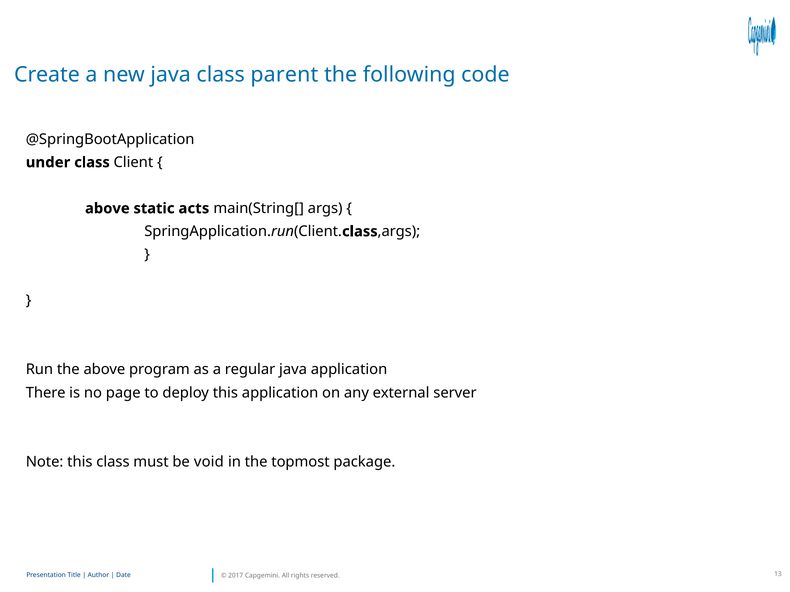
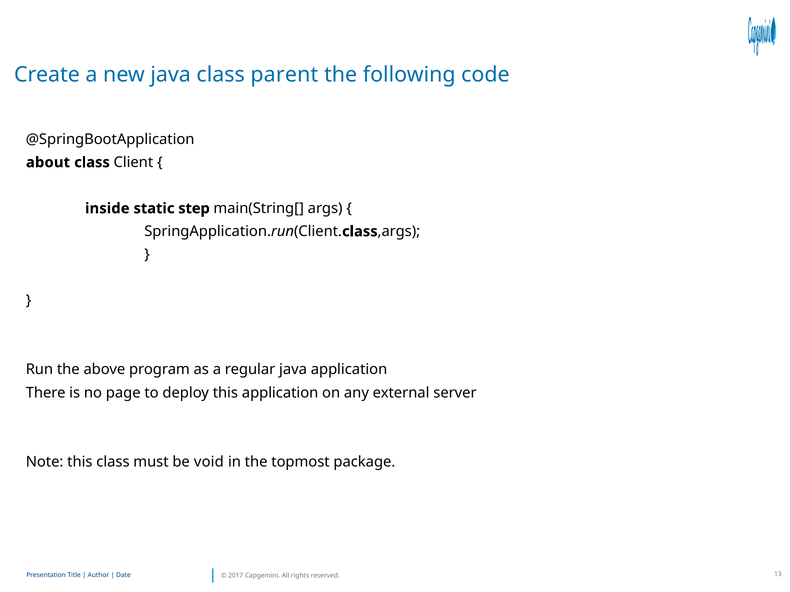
under: under -> about
above at (107, 209): above -> inside
acts: acts -> step
